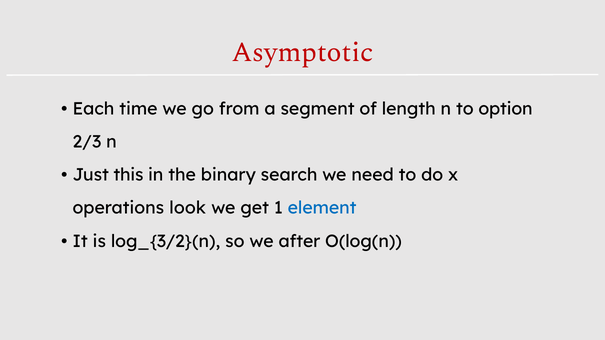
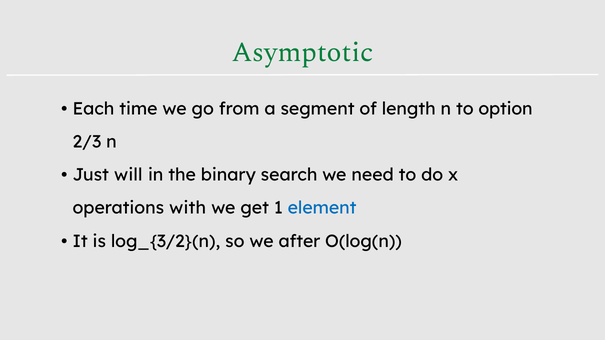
Asymptotic colour: red -> green
this: this -> will
look: look -> with
